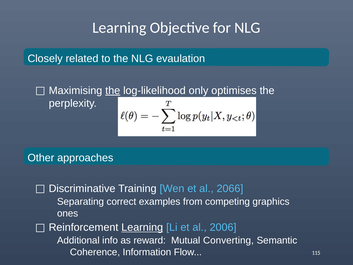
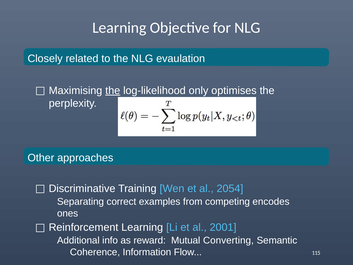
2066: 2066 -> 2054
graphics: graphics -> encodes
Learning at (142, 227) underline: present -> none
2006: 2006 -> 2001
